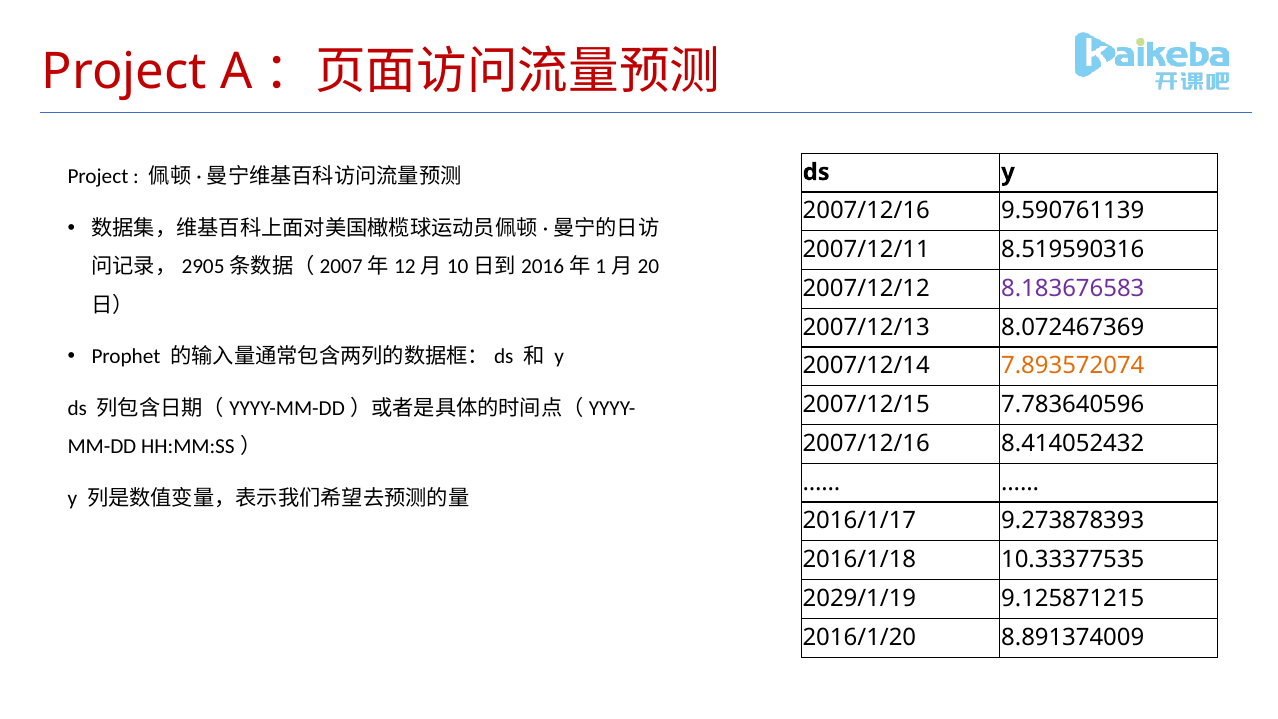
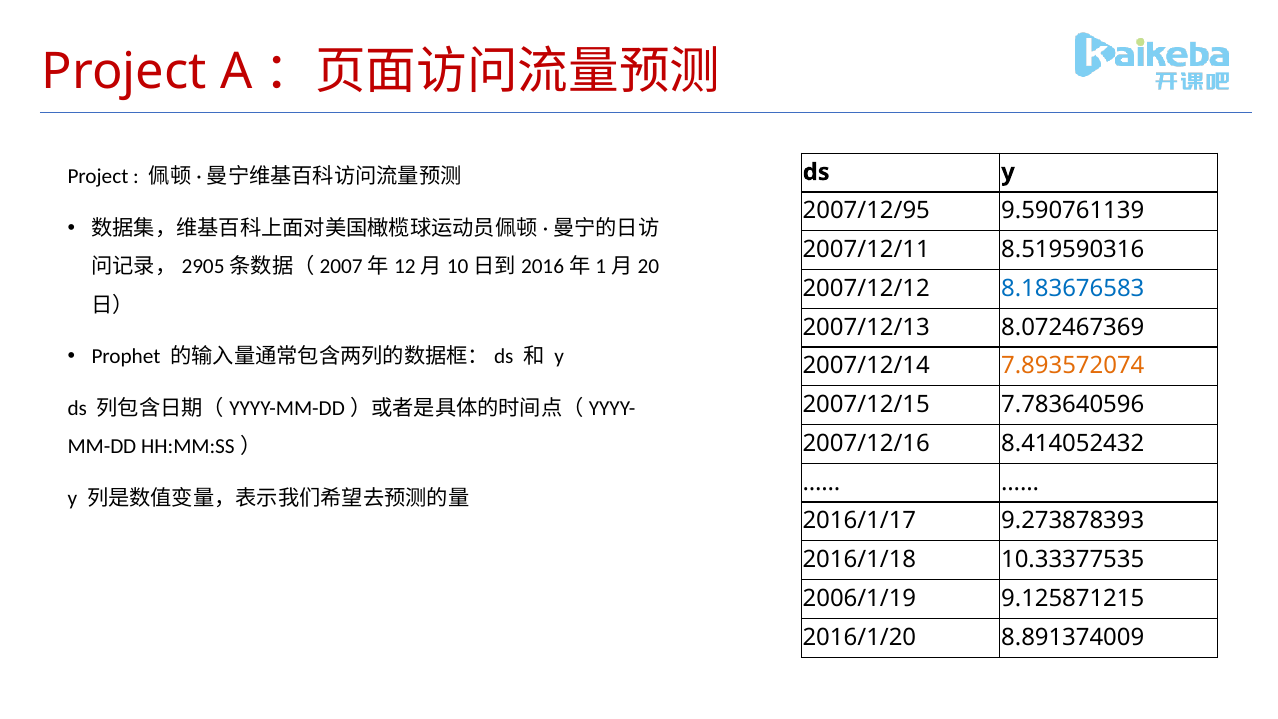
2007/12/16 at (866, 211): 2007/12/16 -> 2007/12/95
8.183676583 colour: purple -> blue
2029/1/19: 2029/1/19 -> 2006/1/19
